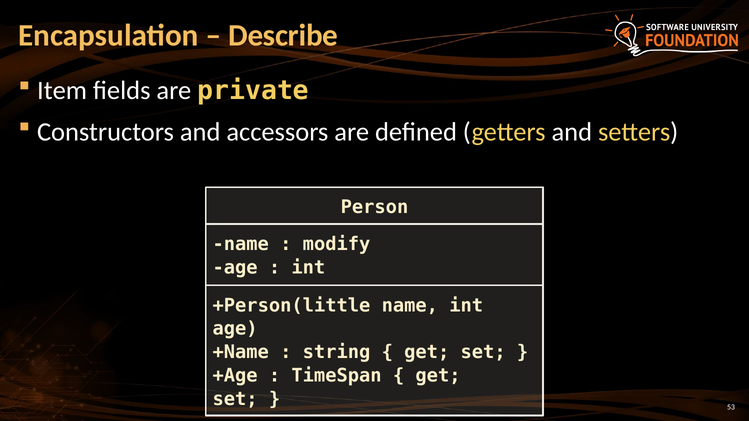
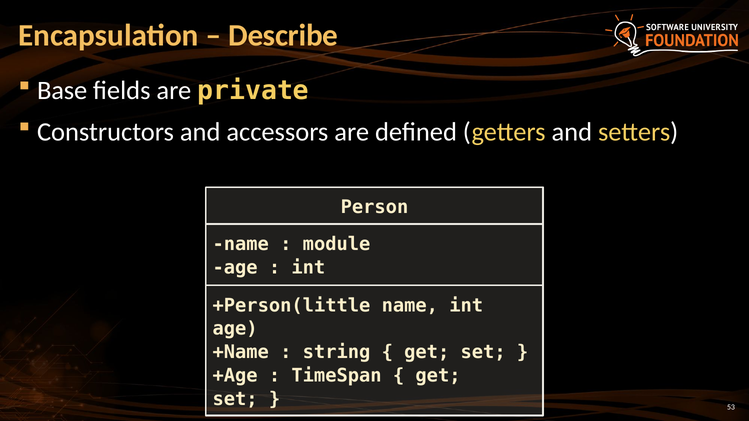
Item: Item -> Base
modify: modify -> module
